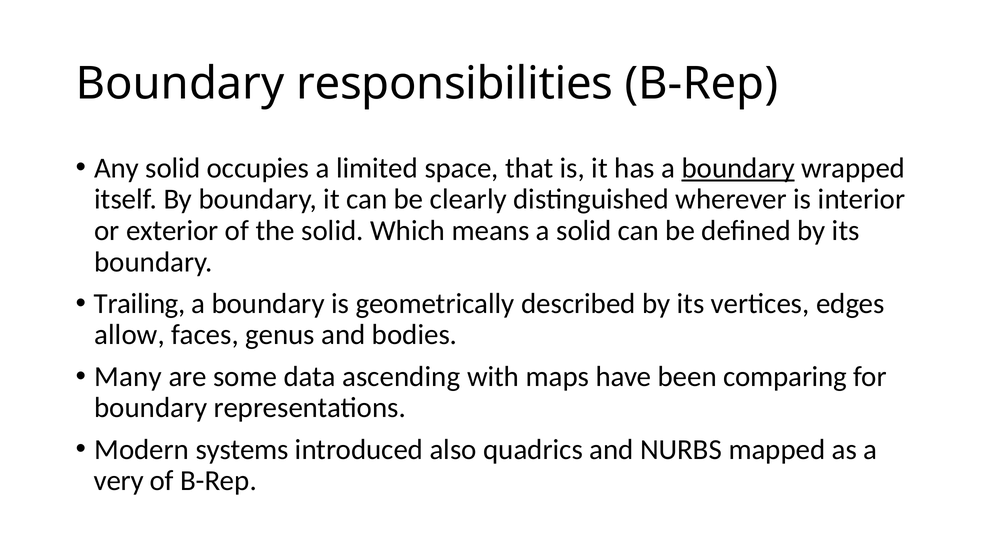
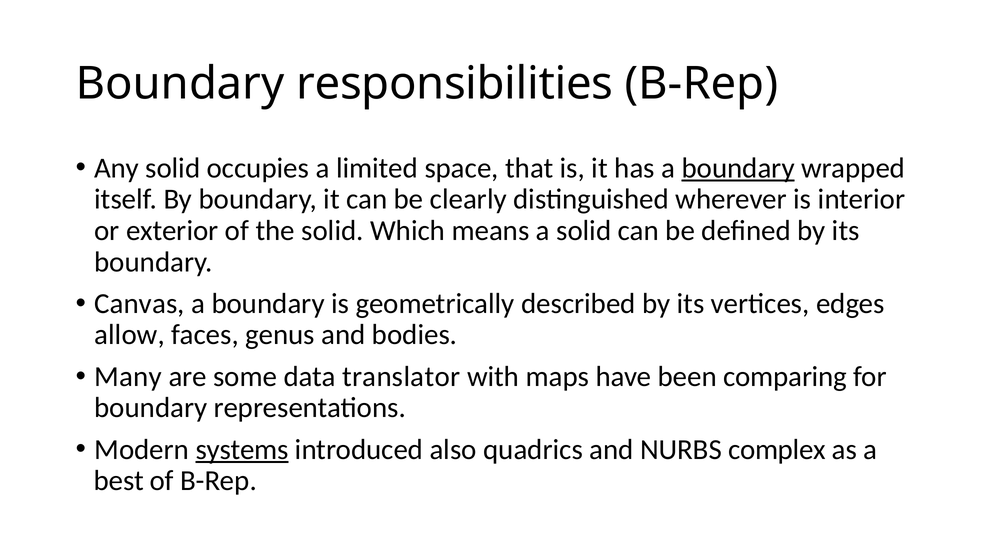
Trailing: Trailing -> Canvas
ascending: ascending -> translator
systems underline: none -> present
mapped: mapped -> complex
very: very -> best
